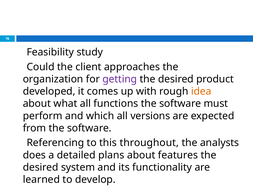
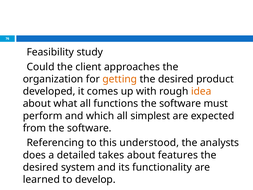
getting colour: purple -> orange
versions: versions -> simplest
throughout: throughout -> understood
plans: plans -> takes
